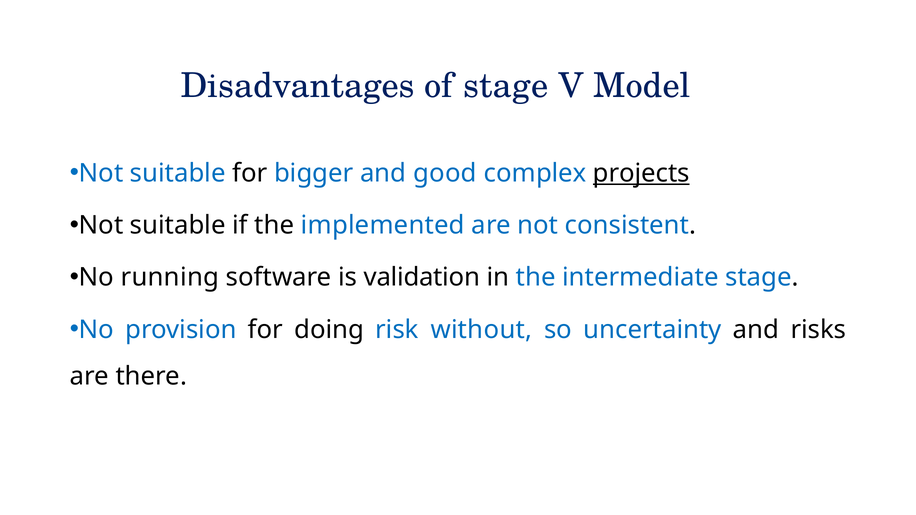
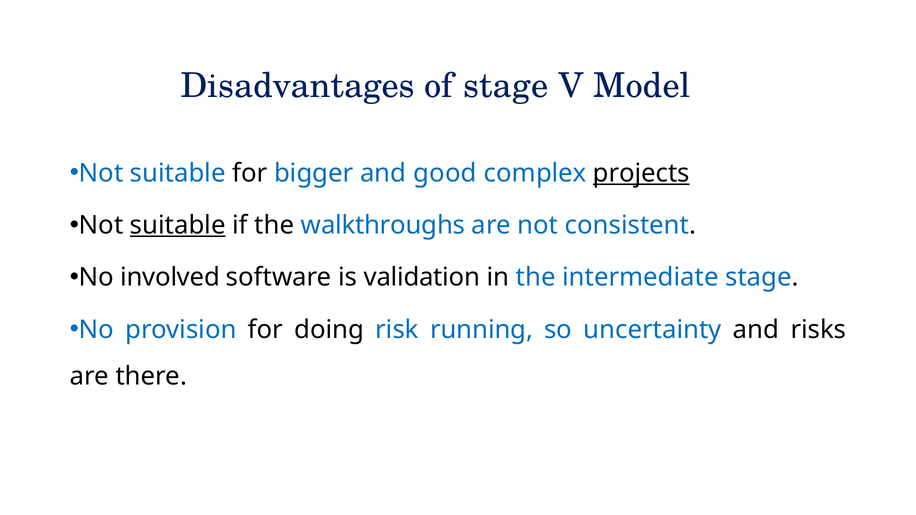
suitable at (178, 225) underline: none -> present
implemented: implemented -> walkthroughs
running: running -> involved
without: without -> running
